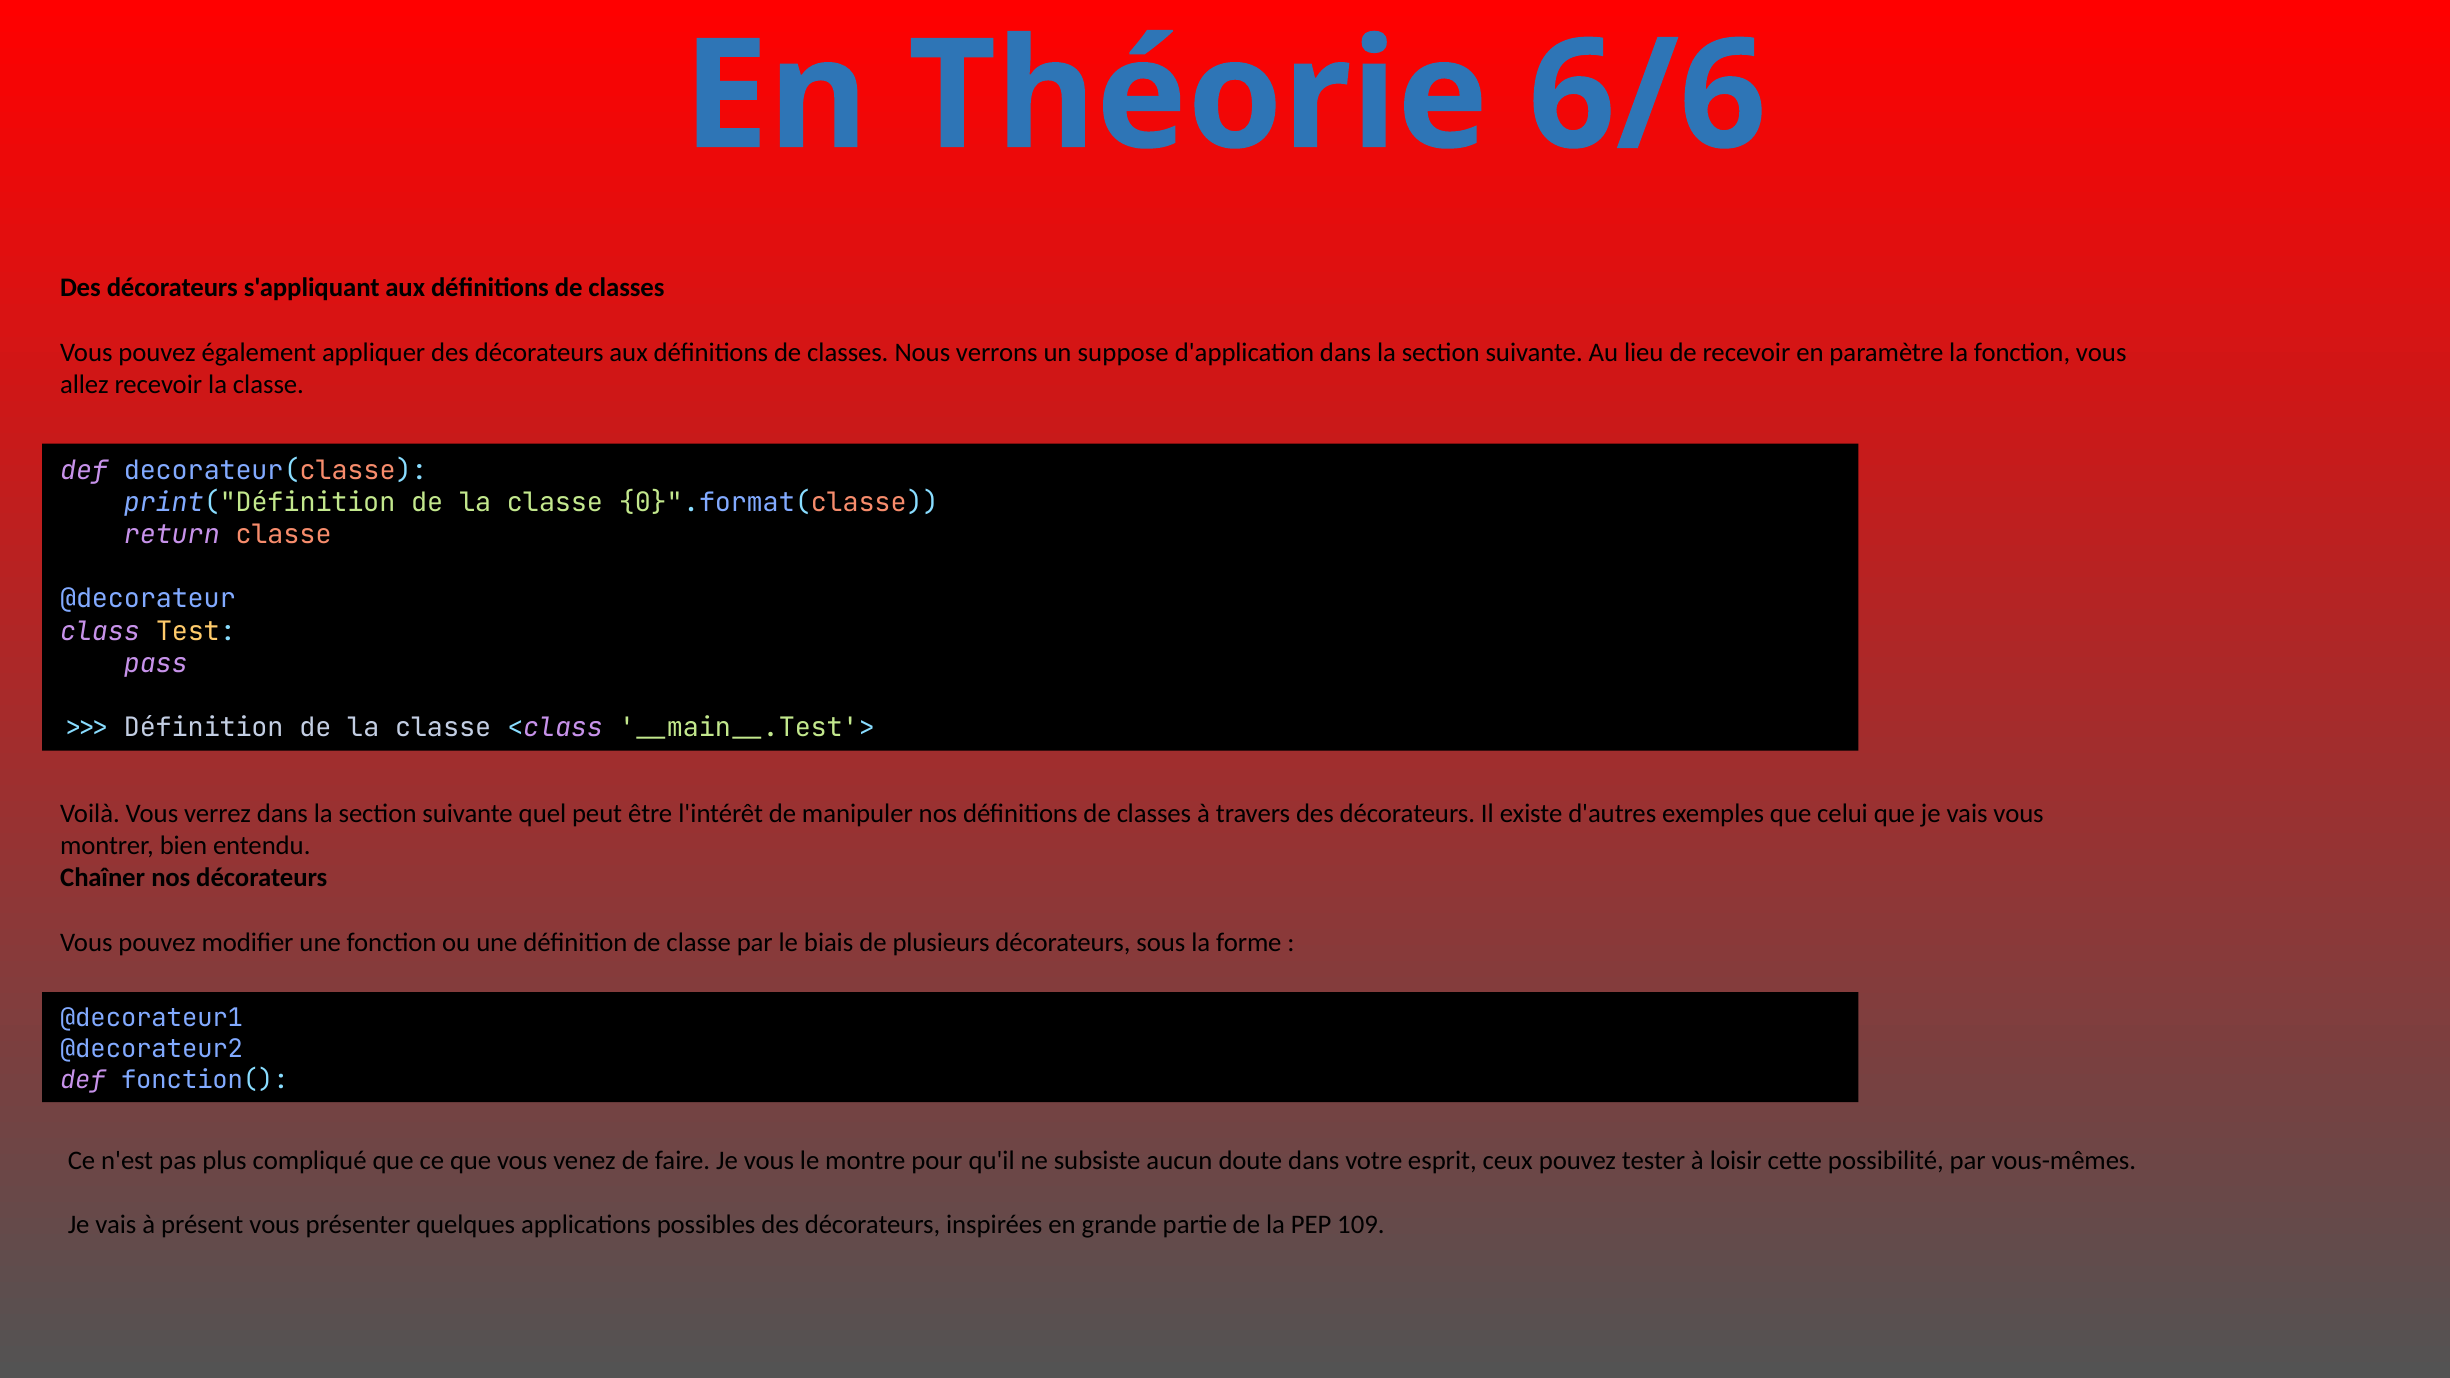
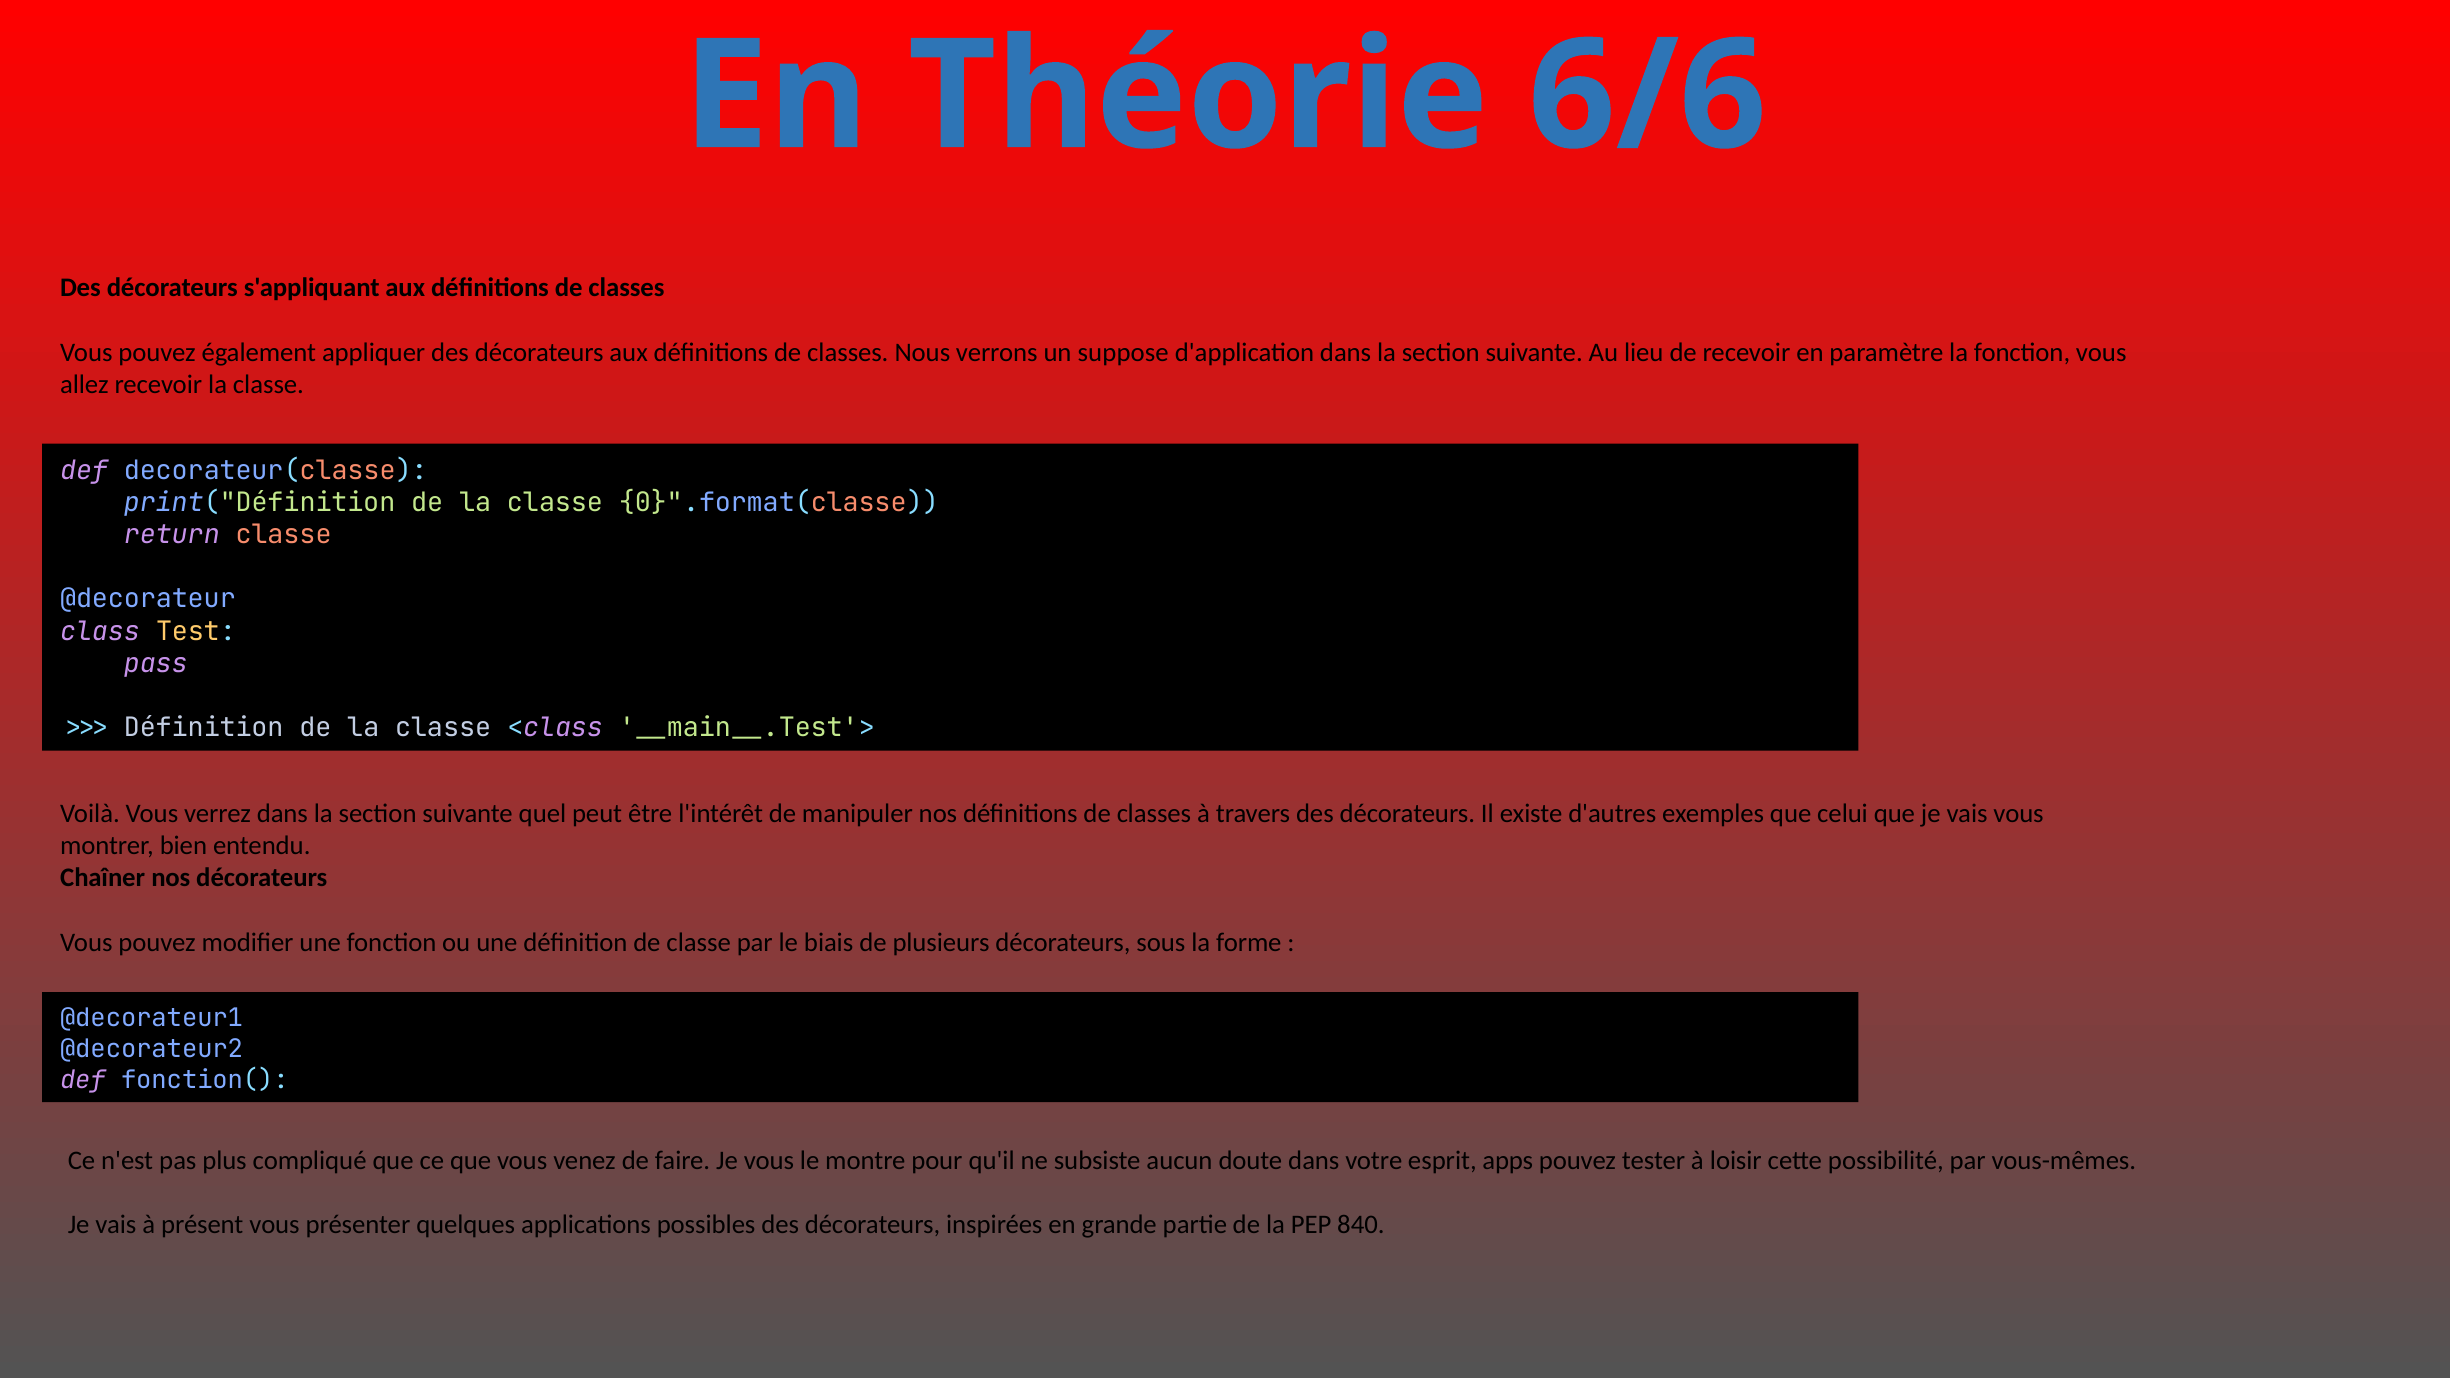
ceux: ceux -> apps
109: 109 -> 840
